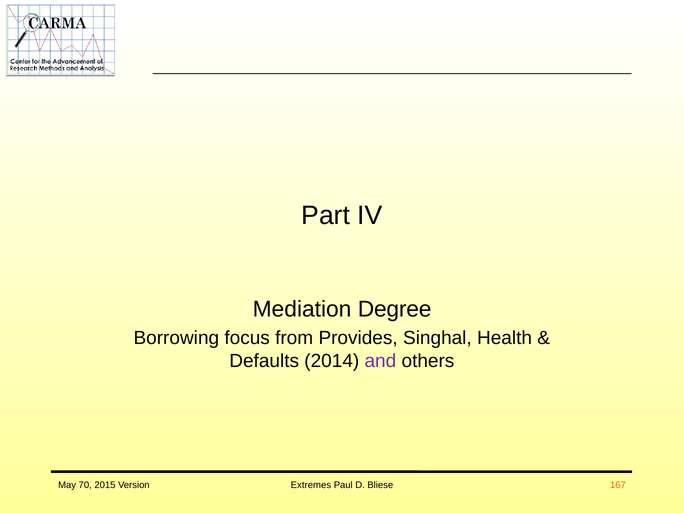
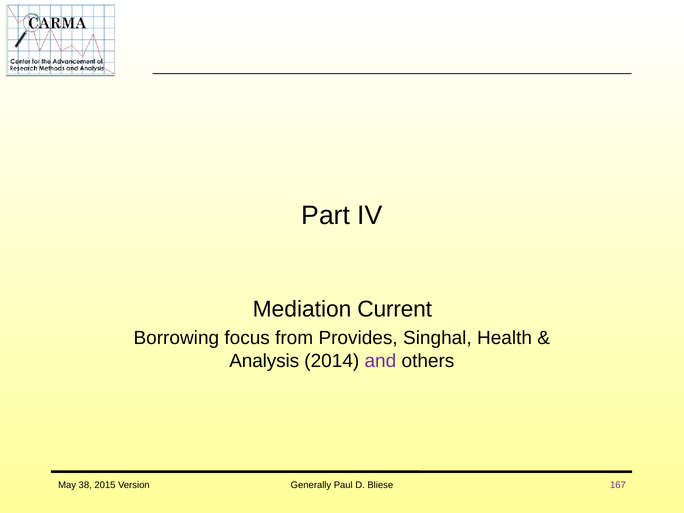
Degree: Degree -> Current
Defaults: Defaults -> Analysis
70: 70 -> 38
Extremes: Extremes -> Generally
167 colour: orange -> purple
